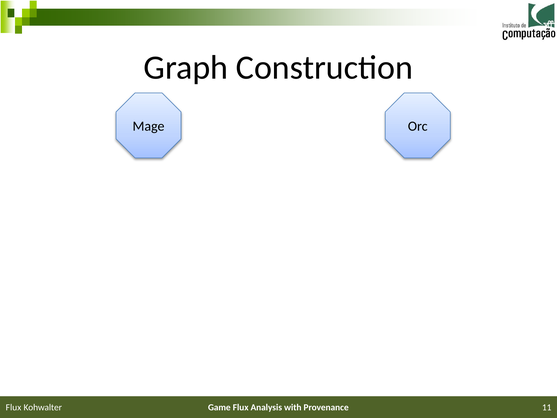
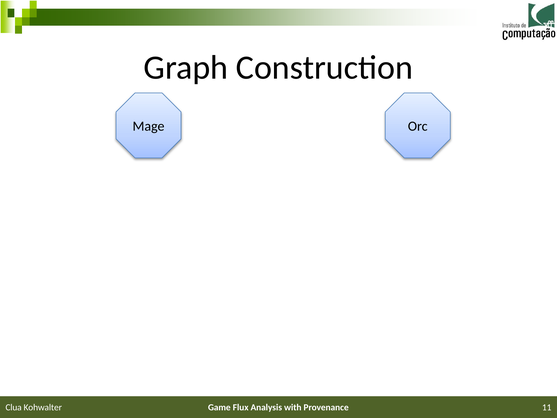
Flux at (14, 407): Flux -> Clua
